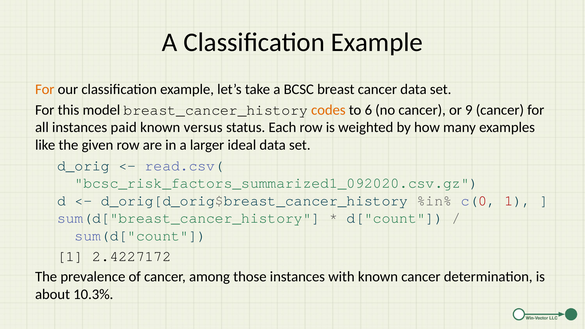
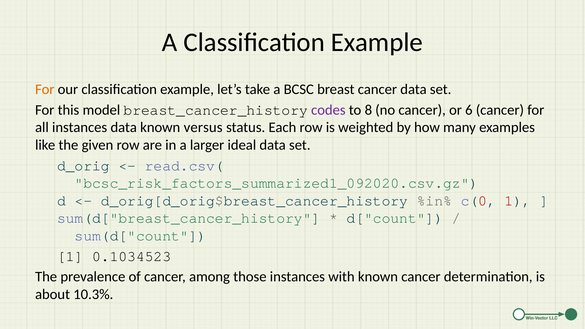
codes colour: orange -> purple
6: 6 -> 8
9: 9 -> 6
instances paid: paid -> data
2.4227172: 2.4227172 -> 0.1034523
